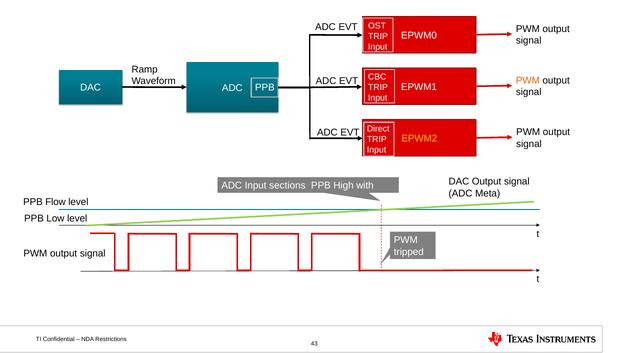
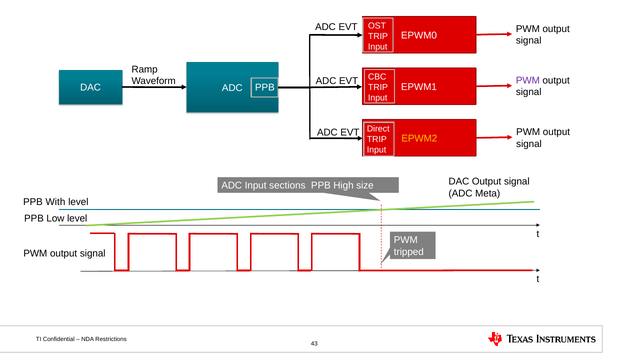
PWM at (528, 80) colour: orange -> purple
with: with -> size
Flow: Flow -> With
